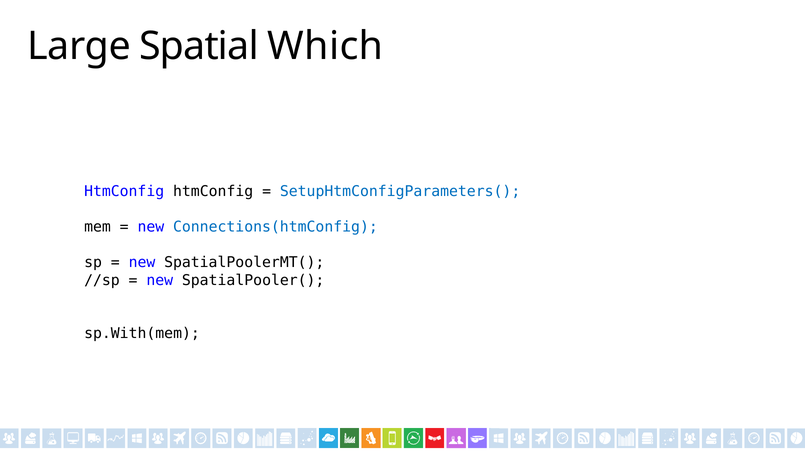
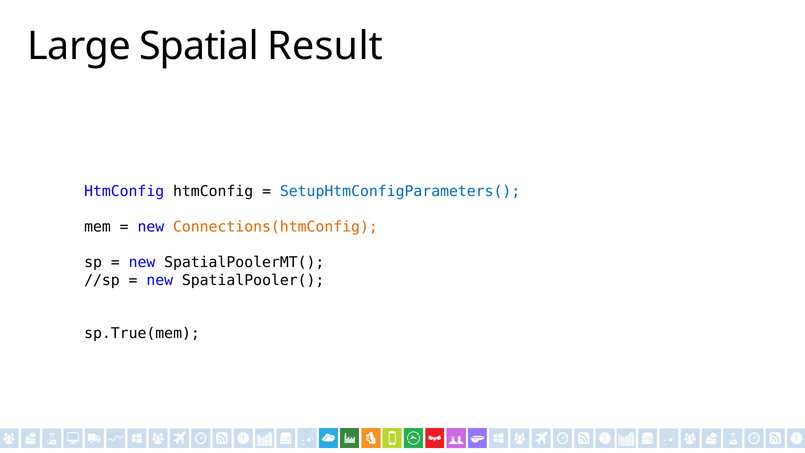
Which: Which -> Result
Connections(htmConfig colour: blue -> orange
sp.With(mem: sp.With(mem -> sp.True(mem
